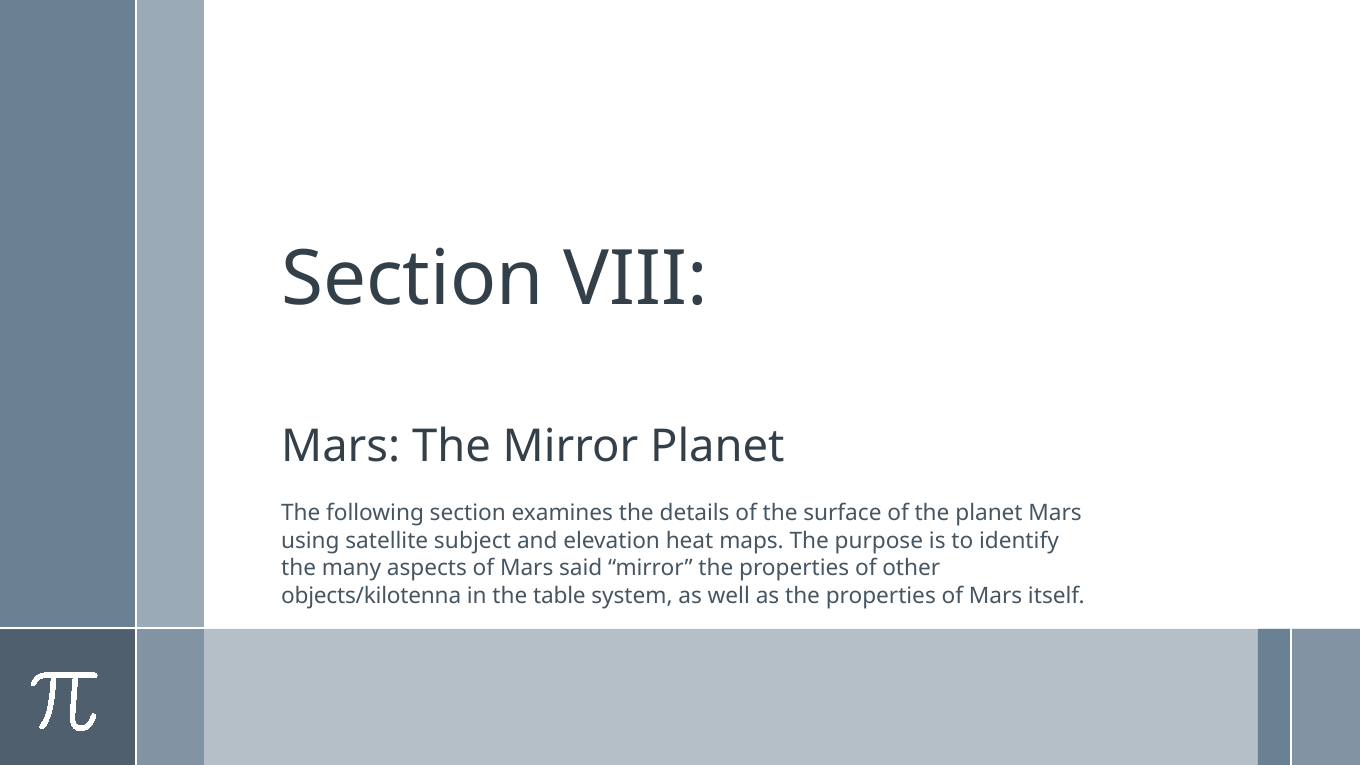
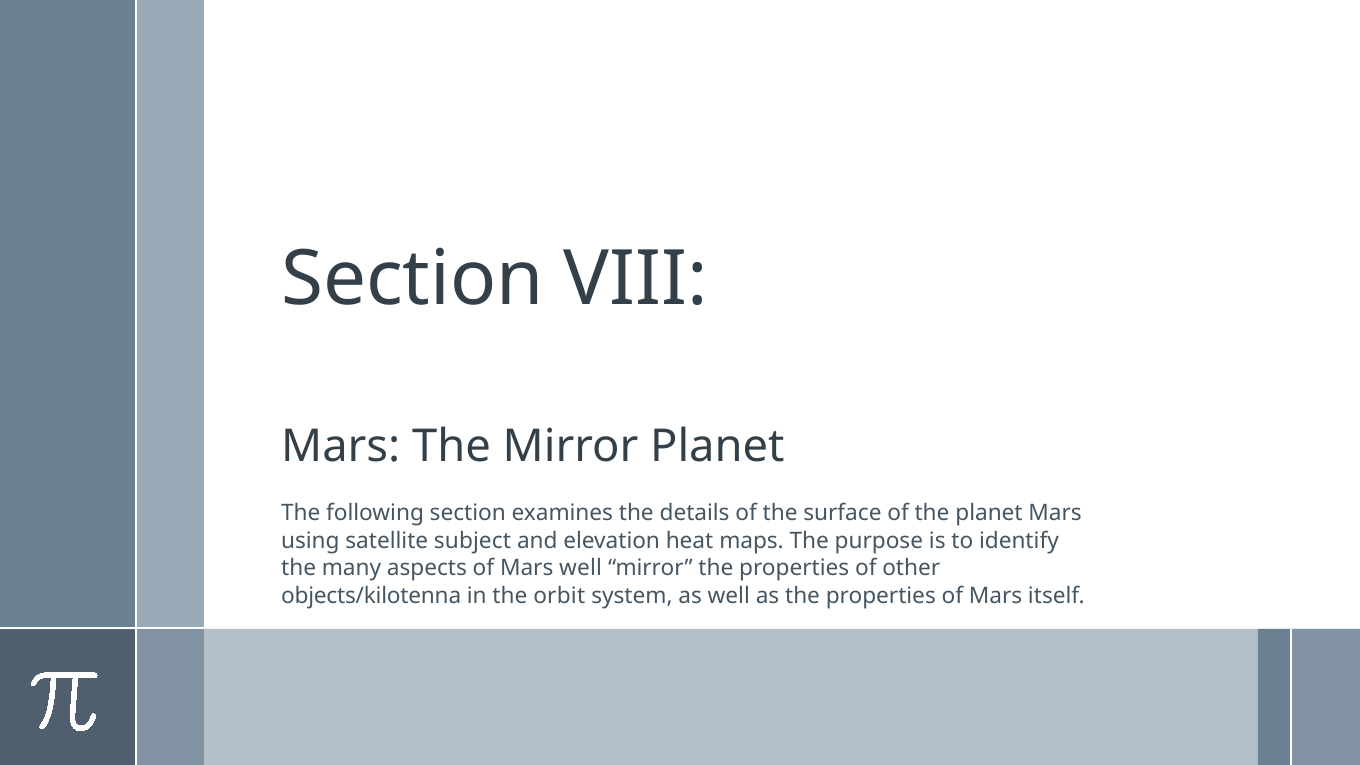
Mars said: said -> well
table: table -> orbit
